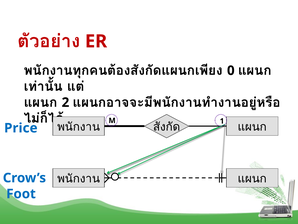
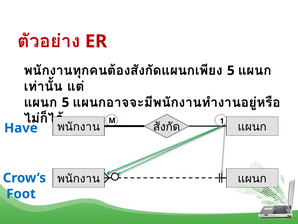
0 at (231, 70): 0 -> 5
2 at (65, 102): 2 -> 5
Price: Price -> Have
